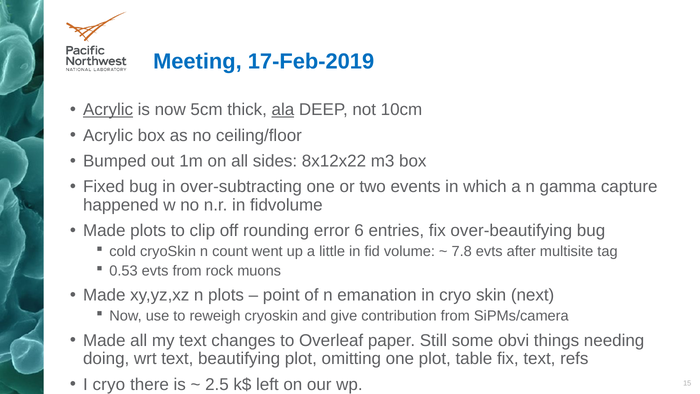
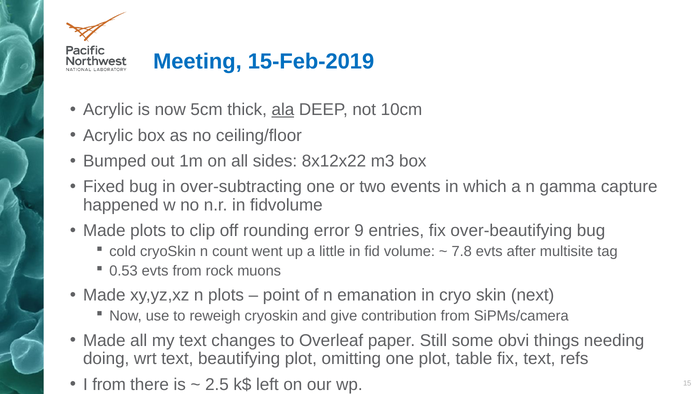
17-Feb-2019: 17-Feb-2019 -> 15-Feb-2019
Acrylic at (108, 110) underline: present -> none
6: 6 -> 9
I cryo: cryo -> from
